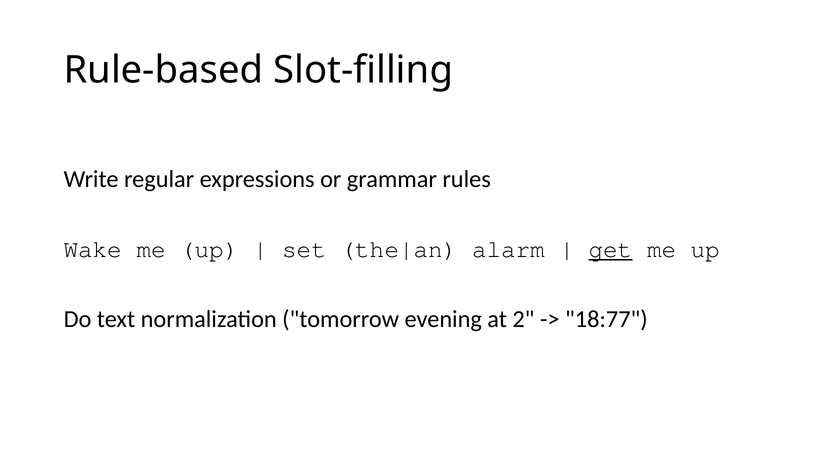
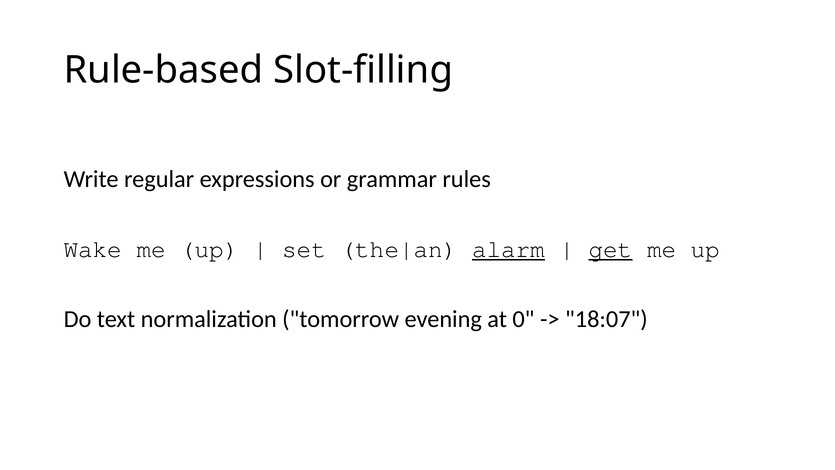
alarm underline: none -> present
2: 2 -> 0
18:77: 18:77 -> 18:07
